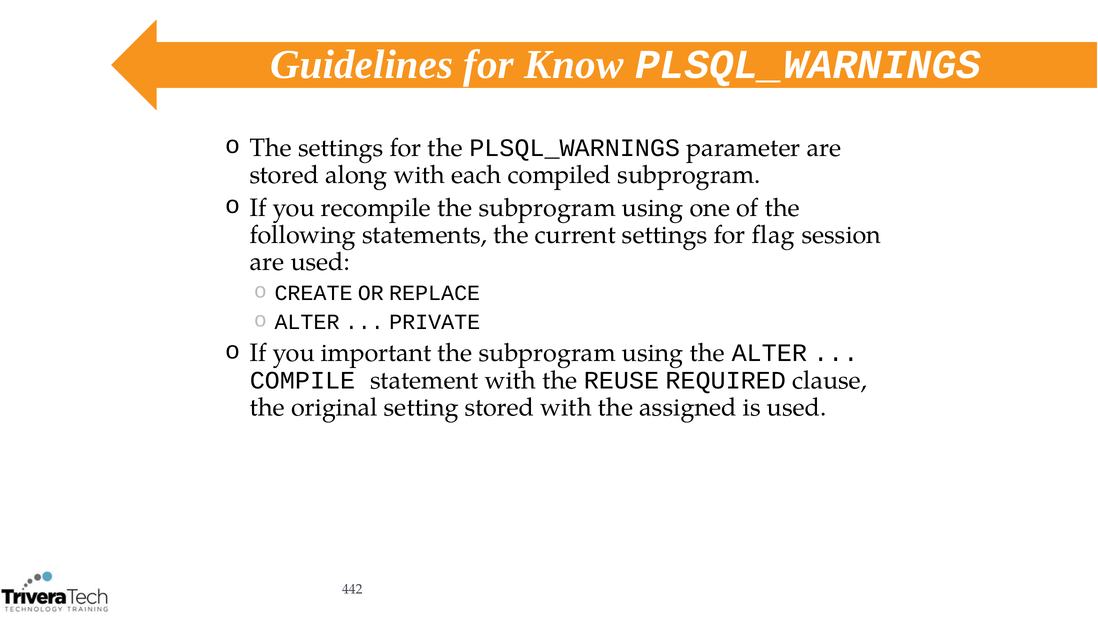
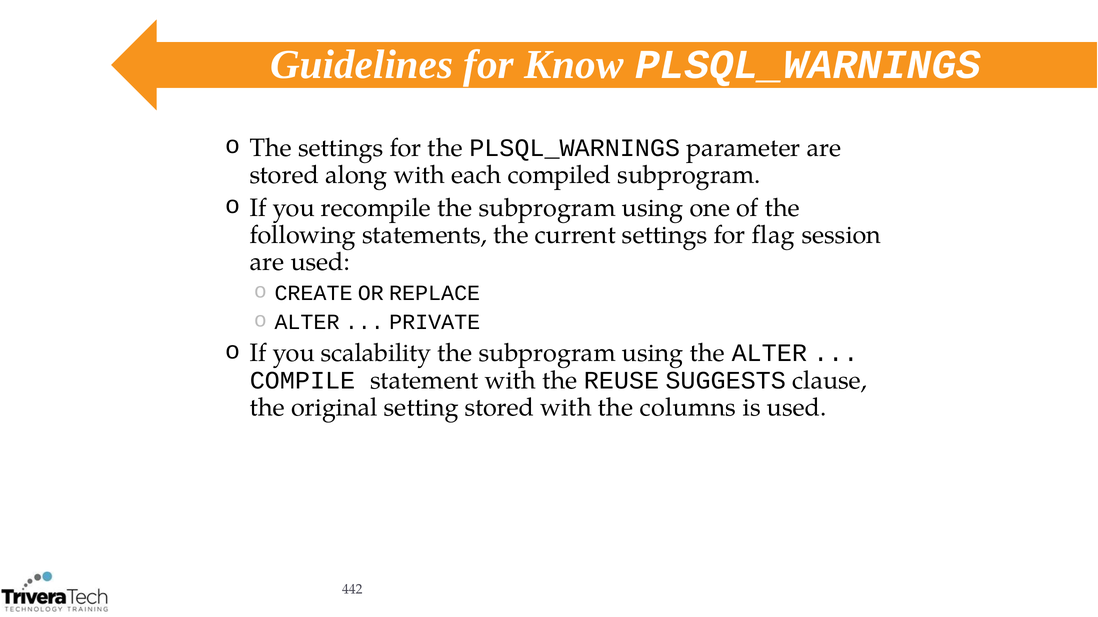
important: important -> scalability
REQUIRED: REQUIRED -> SUGGESTS
assigned: assigned -> columns
